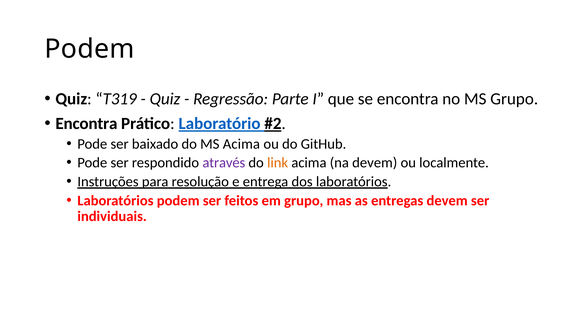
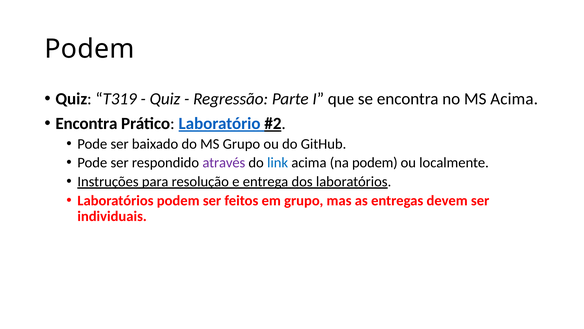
MS Grupo: Grupo -> Acima
MS Acima: Acima -> Grupo
link colour: orange -> blue
na devem: devem -> podem
